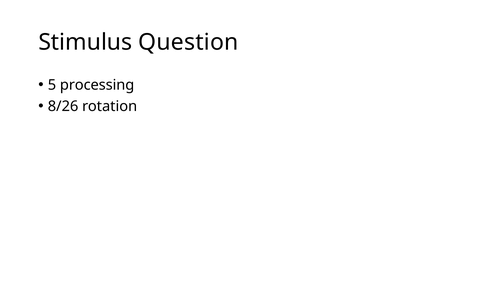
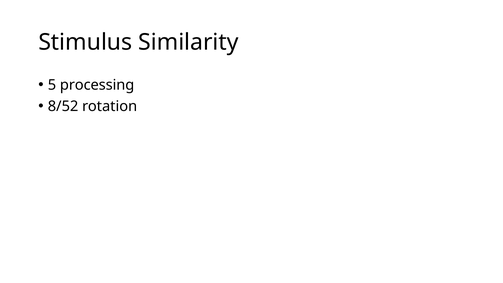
Question: Question -> Similarity
8/26: 8/26 -> 8/52
